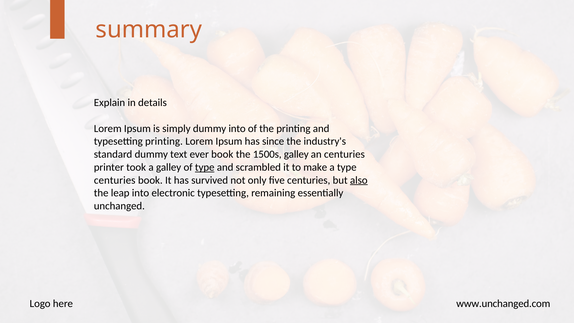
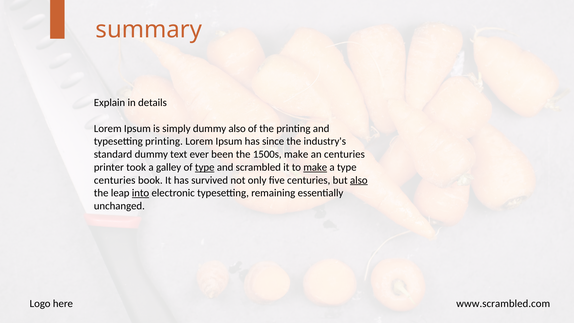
dummy into: into -> also
ever book: book -> been
1500s galley: galley -> make
make at (315, 167) underline: none -> present
into at (141, 193) underline: none -> present
www.unchanged.com: www.unchanged.com -> www.scrambled.com
